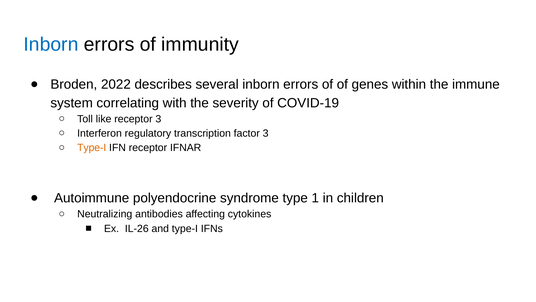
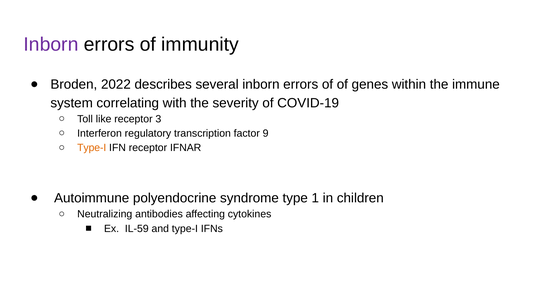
Inborn at (51, 44) colour: blue -> purple
factor 3: 3 -> 9
IL-26: IL-26 -> IL-59
